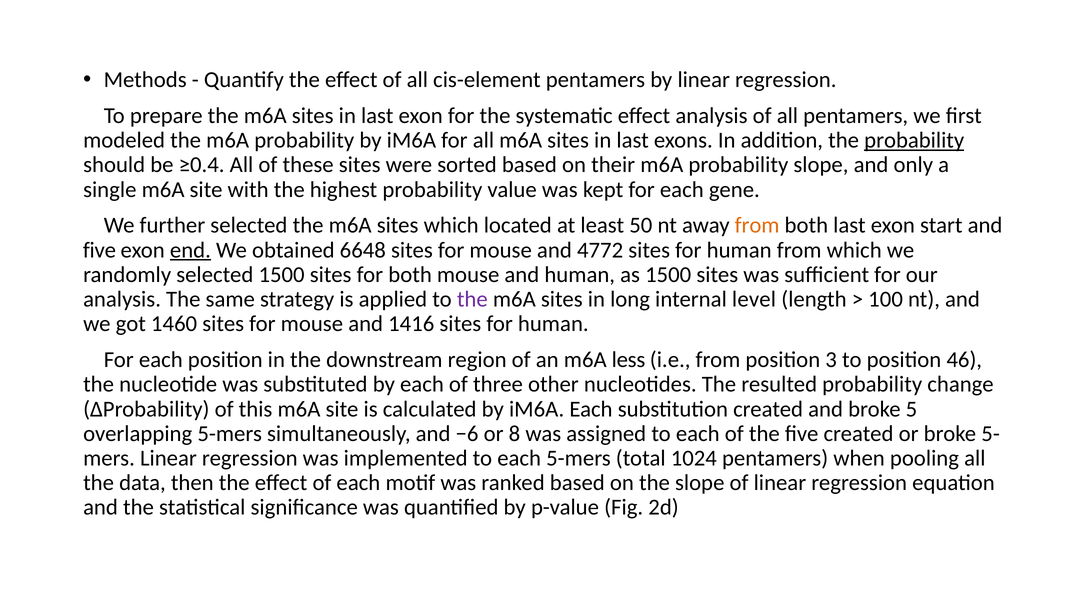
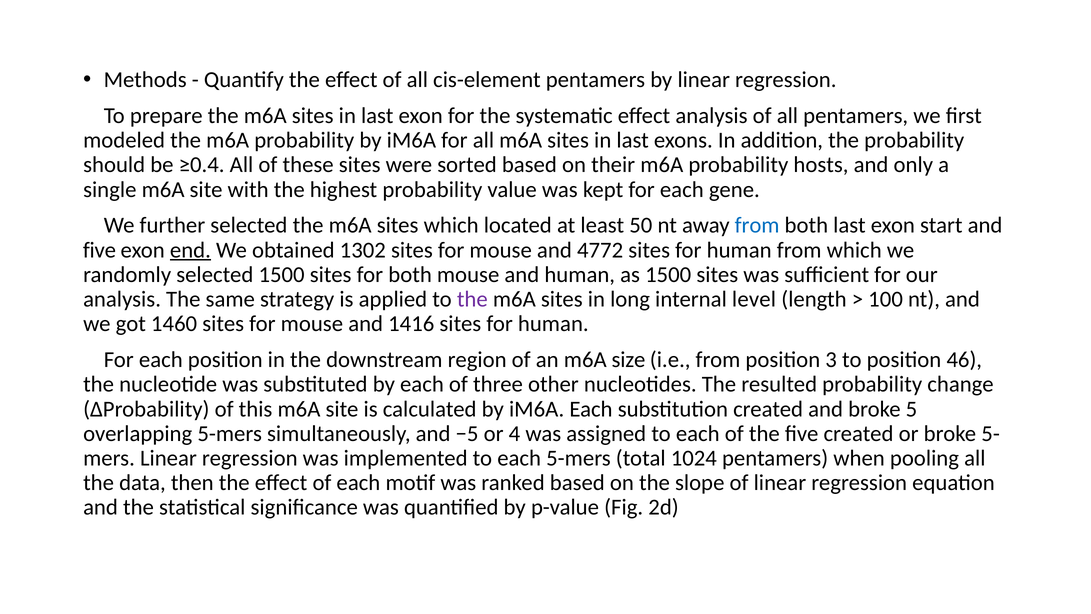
probability at (914, 140) underline: present -> none
probability slope: slope -> hosts
from at (757, 225) colour: orange -> blue
6648: 6648 -> 1302
less: less -> size
−6: −6 -> −5
8: 8 -> 4
